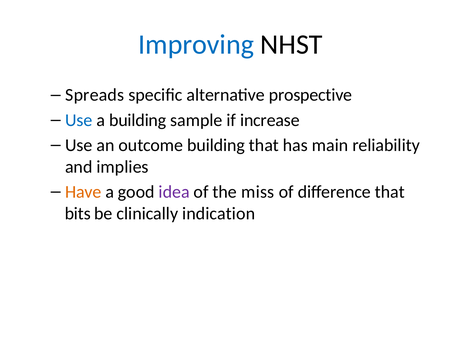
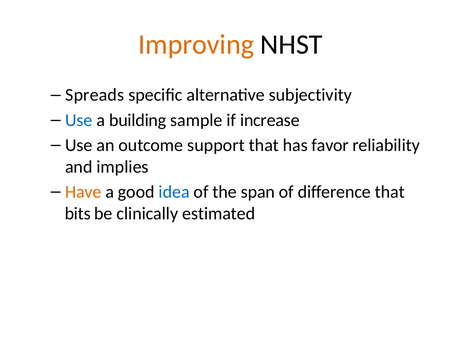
Improving colour: blue -> orange
prospective: prospective -> subjectivity
outcome building: building -> support
main: main -> favor
idea colour: purple -> blue
miss: miss -> span
indication: indication -> estimated
